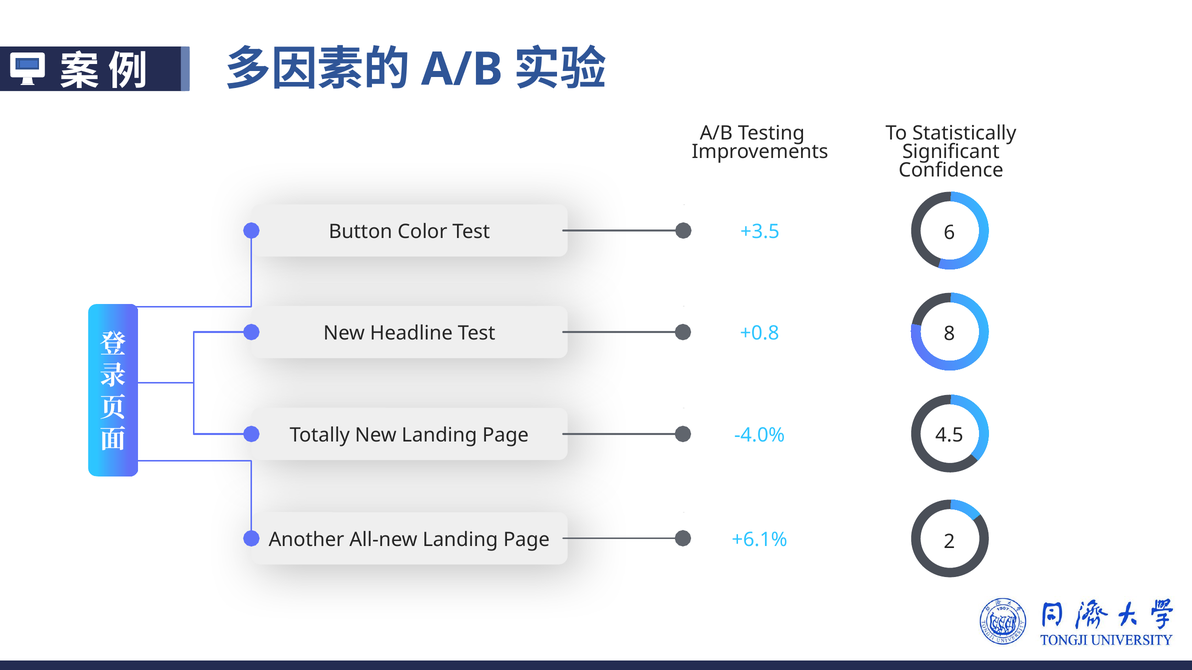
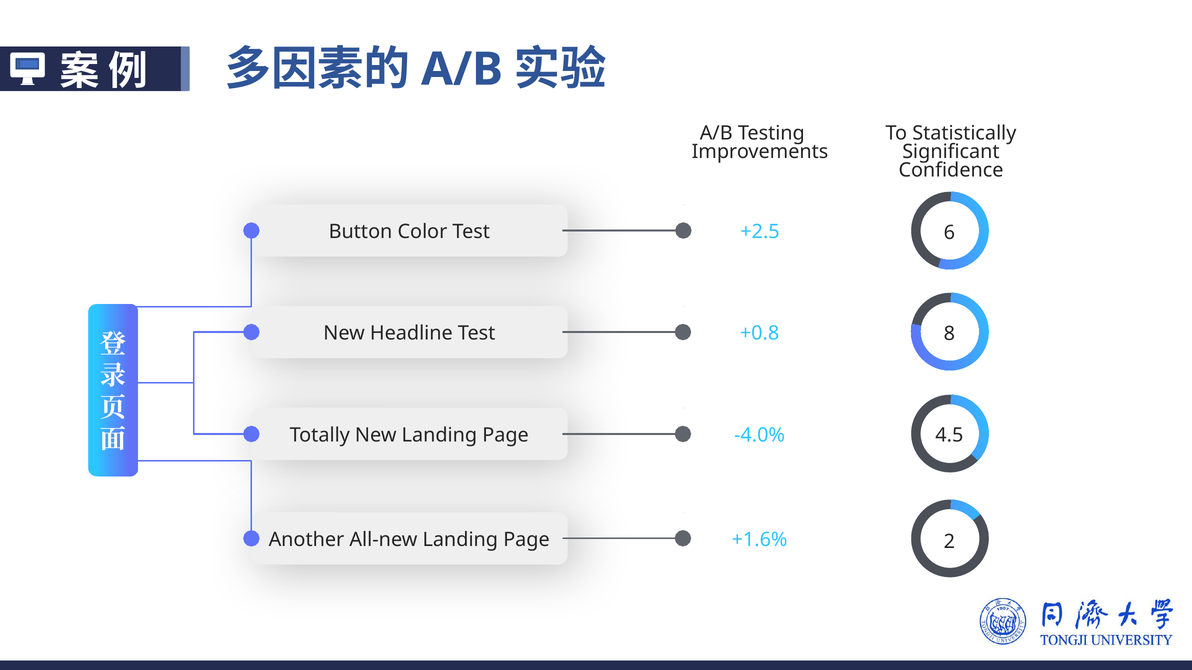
+3.5: +3.5 -> +2.5
+6.1%: +6.1% -> +1.6%
